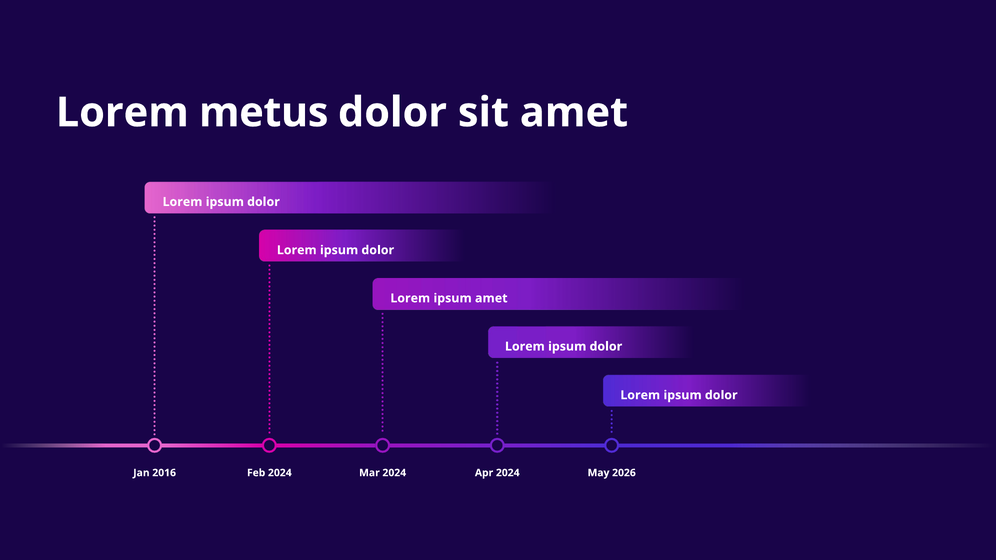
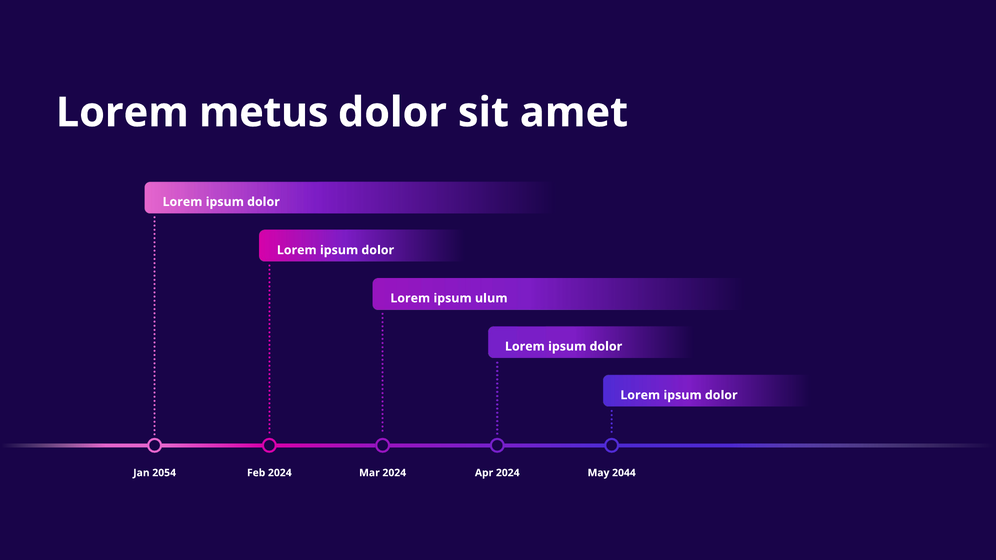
ipsum amet: amet -> ulum
2016: 2016 -> 2054
2026: 2026 -> 2044
